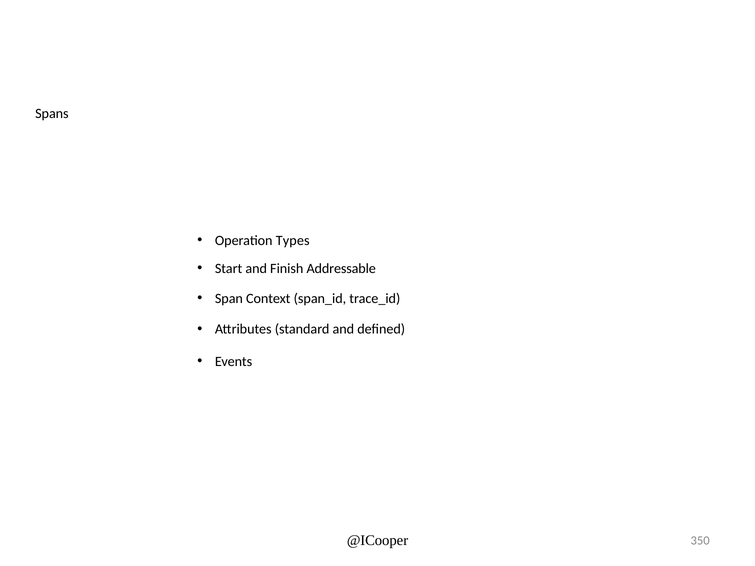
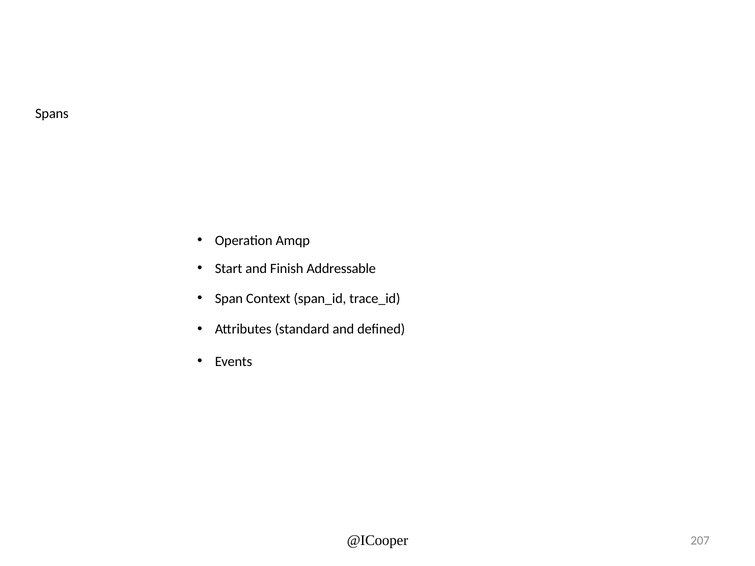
Types: Types -> Amqp
350: 350 -> 207
